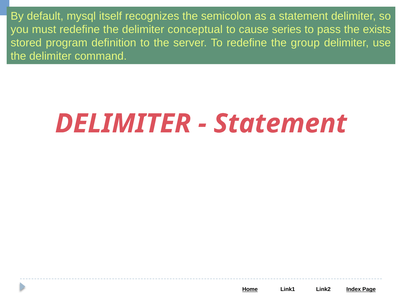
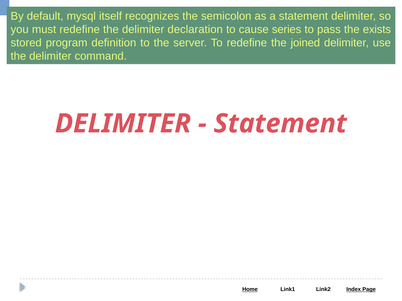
conceptual: conceptual -> declaration
group: group -> joined
